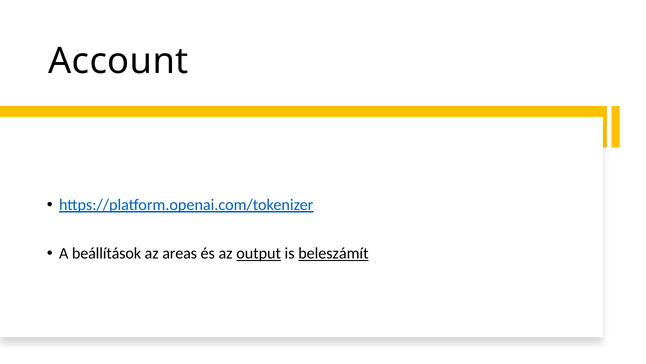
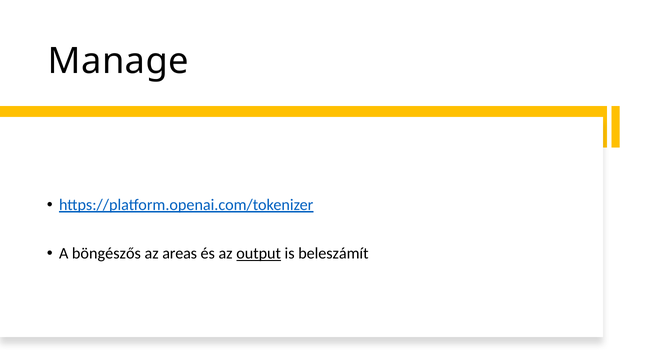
Account: Account -> Manage
beállítások: beállítások -> böngészős
beleszámít underline: present -> none
